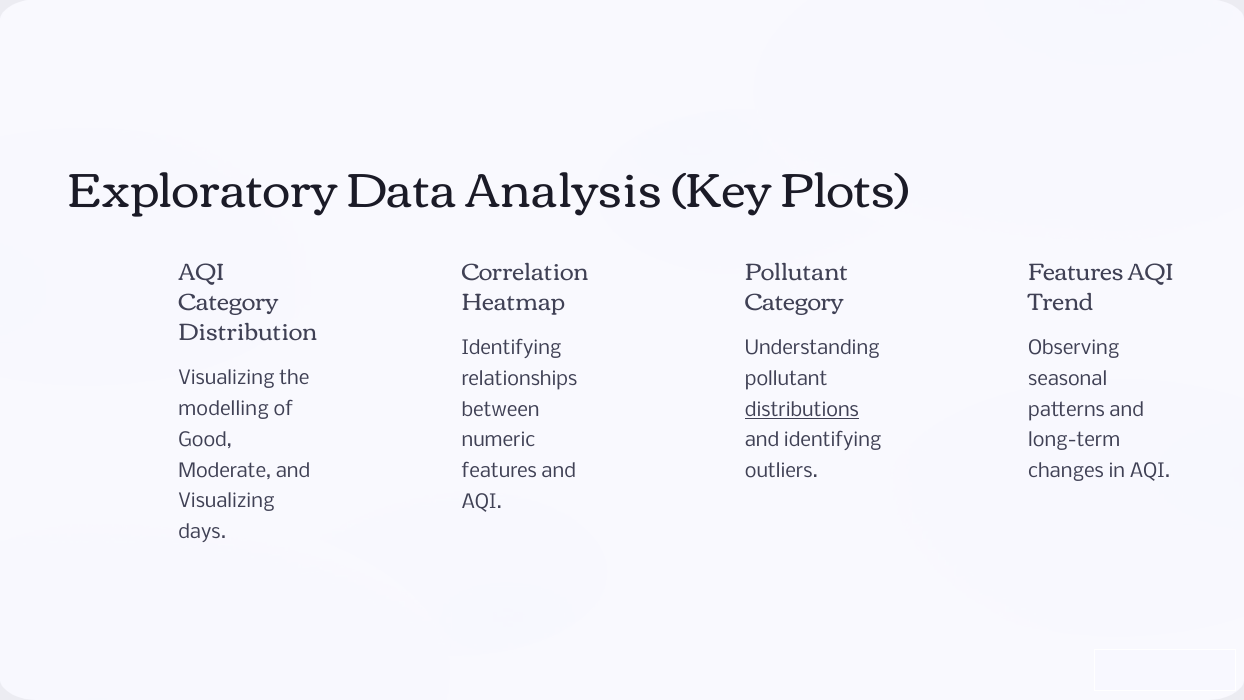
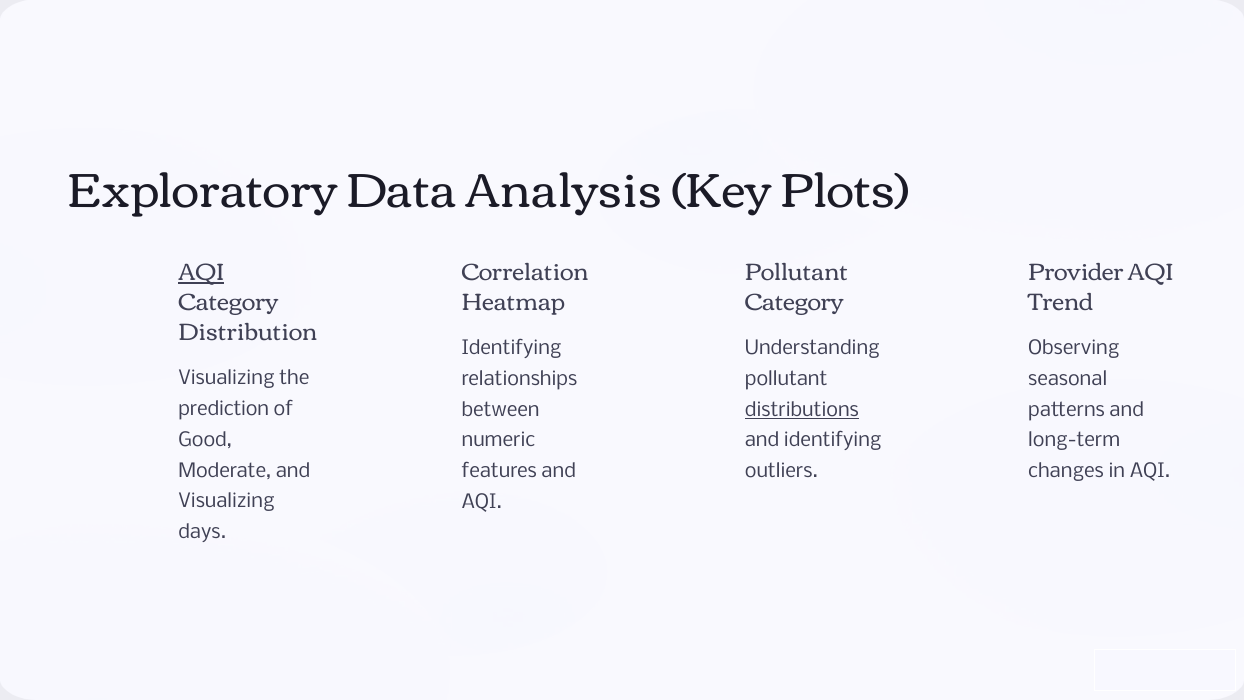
AQI at (201, 273) underline: none -> present
Features at (1076, 273): Features -> Provider
modelling: modelling -> prediction
